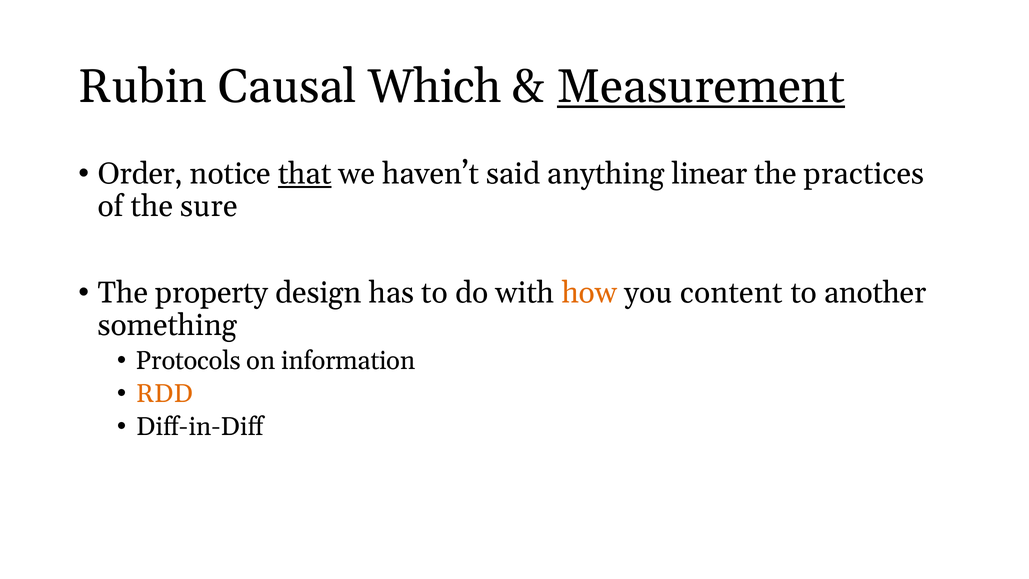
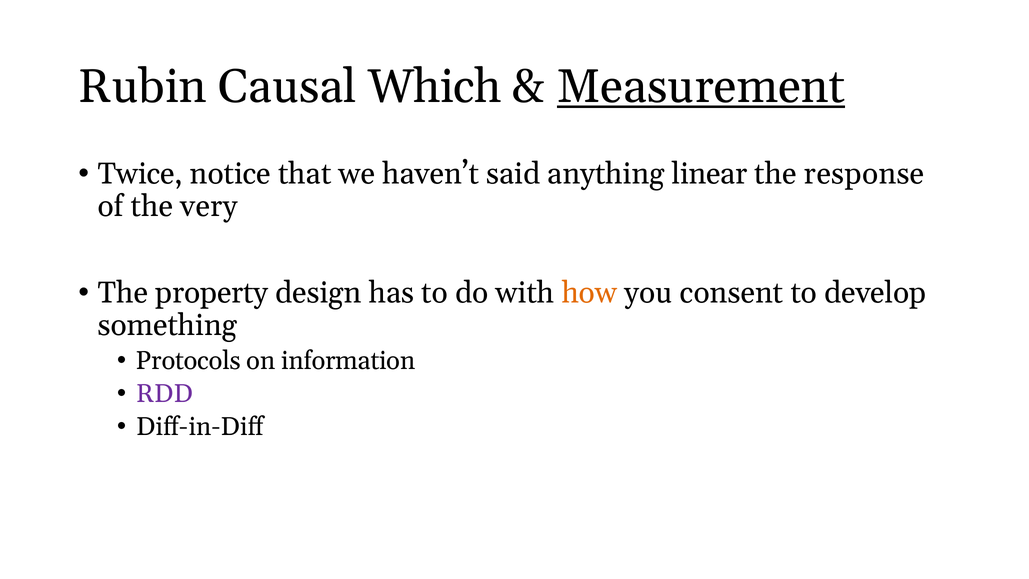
Order: Order -> Twice
that underline: present -> none
practices: practices -> response
sure: sure -> very
content: content -> consent
another: another -> develop
RDD colour: orange -> purple
